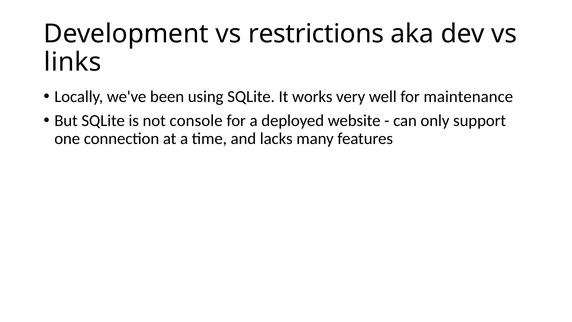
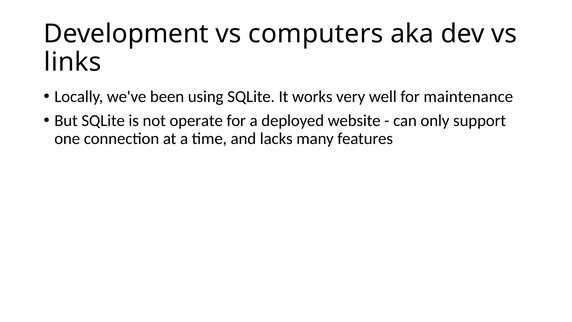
restrictions: restrictions -> computers
console: console -> operate
